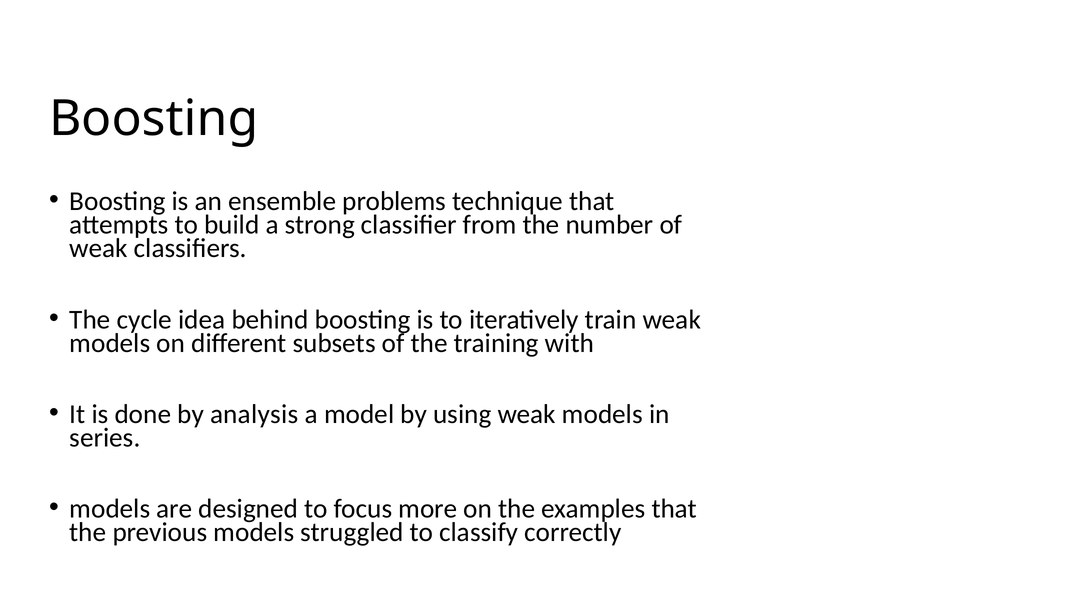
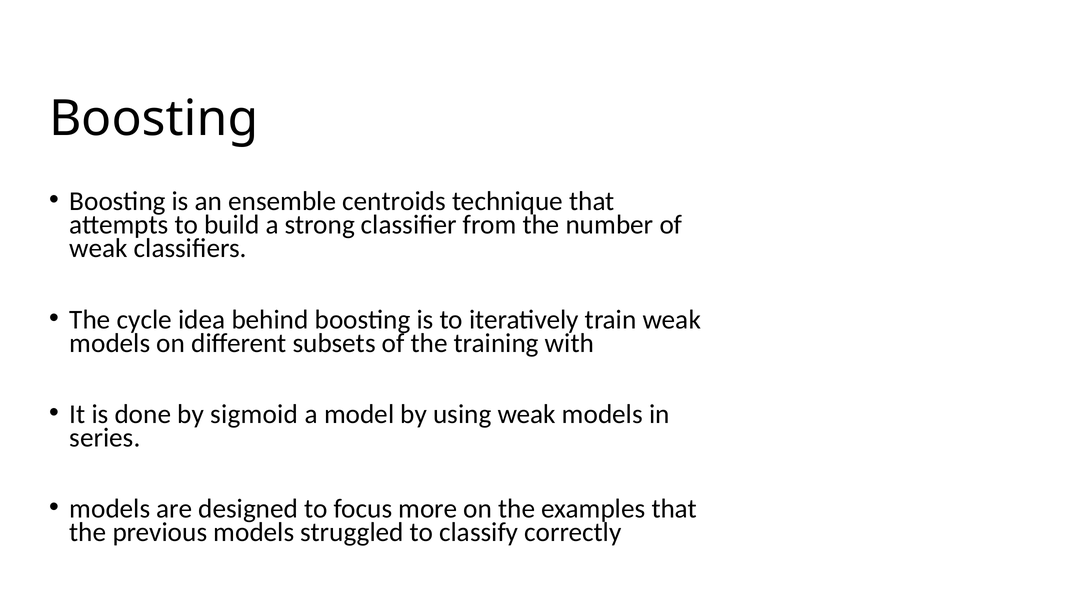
problems: problems -> centroids
analysis: analysis -> sigmoid
